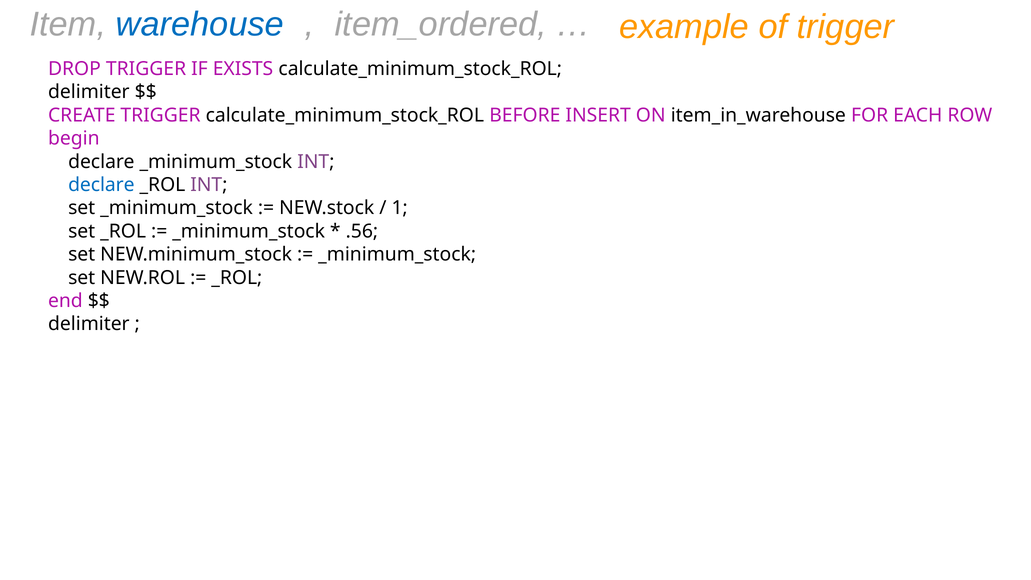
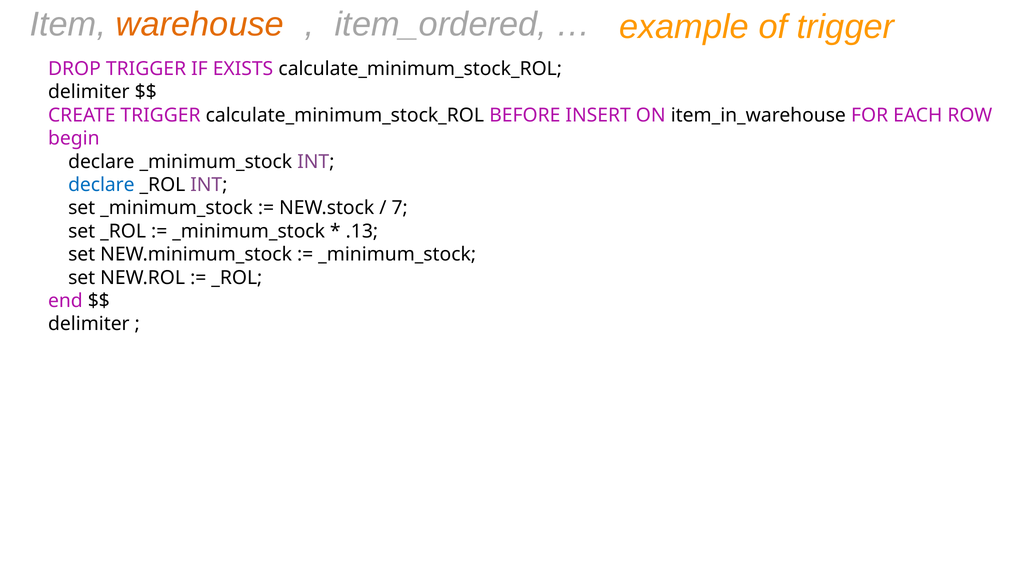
warehouse colour: blue -> orange
1: 1 -> 7
.56: .56 -> .13
